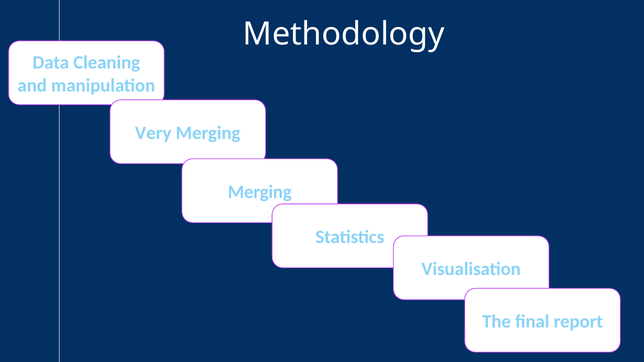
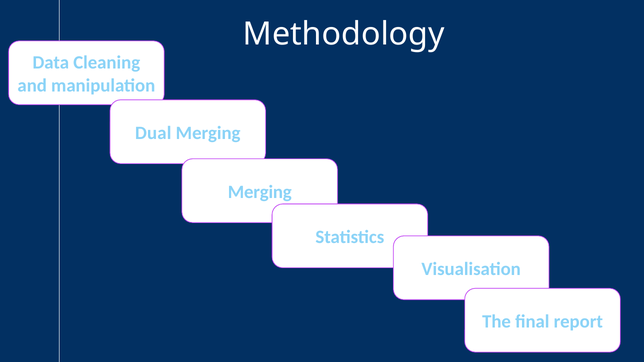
Very: Very -> Dual
